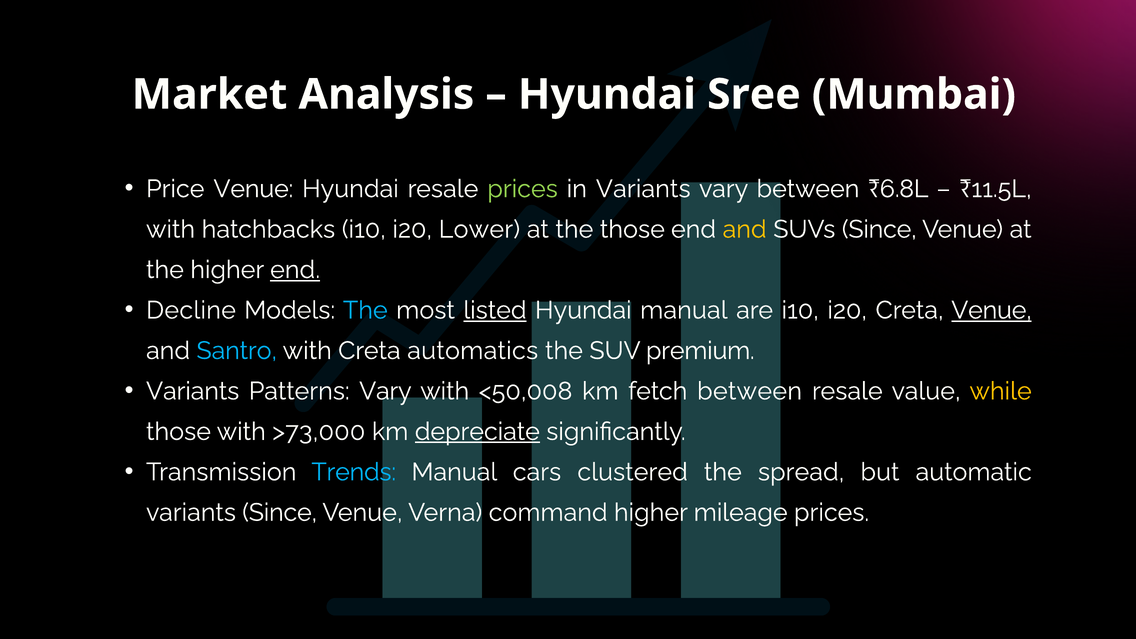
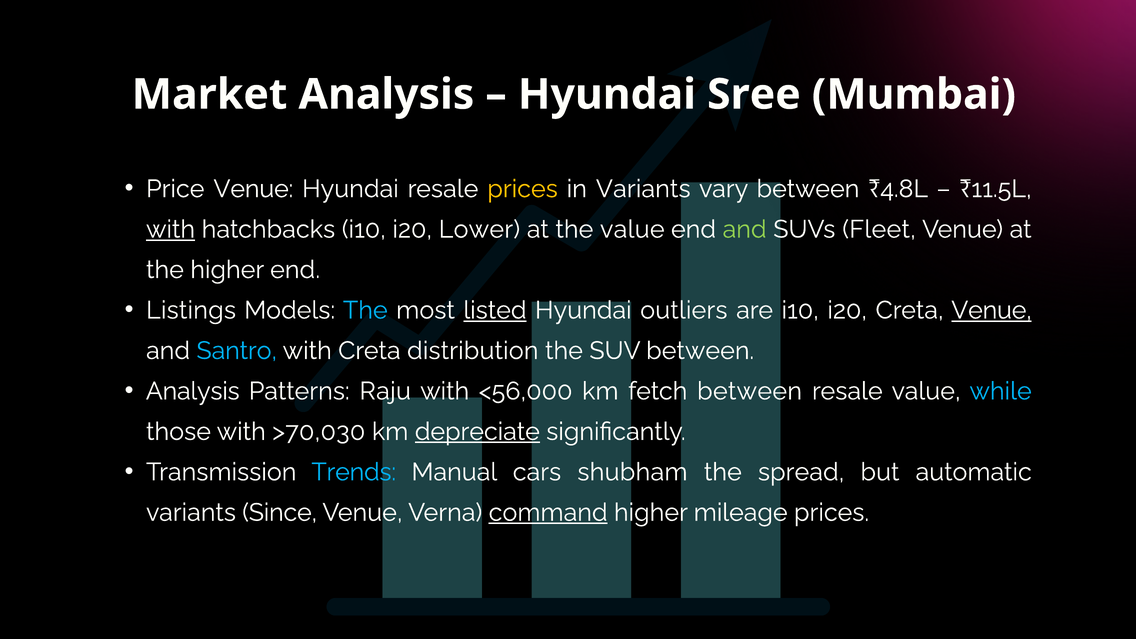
prices at (523, 189) colour: light green -> yellow
₹6.8L: ₹6.8L -> ₹4.8L
with at (171, 229) underline: none -> present
the those: those -> value
and at (745, 229) colour: yellow -> light green
SUVs Since: Since -> Fleet
end at (295, 270) underline: present -> none
Decline: Decline -> Listings
Hyundai manual: manual -> outliers
automatics: automatics -> distribution
SUV premium: premium -> between
Variants at (193, 391): Variants -> Analysis
Patterns Vary: Vary -> Raju
<50,008: <50,008 -> <56,000
while colour: yellow -> light blue
>73,000: >73,000 -> >70,030
clustered: clustered -> shubham
command underline: none -> present
